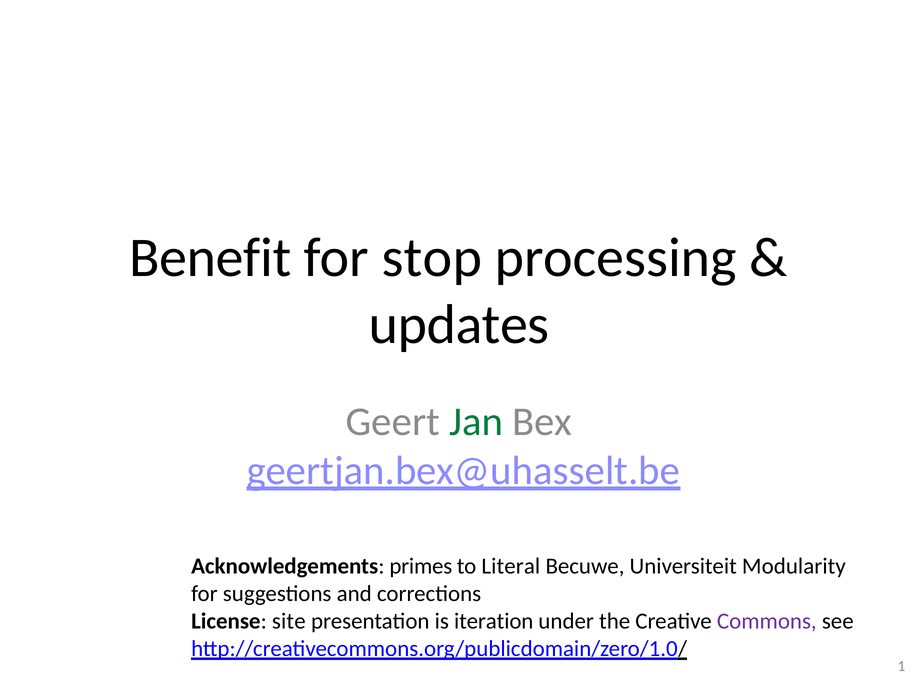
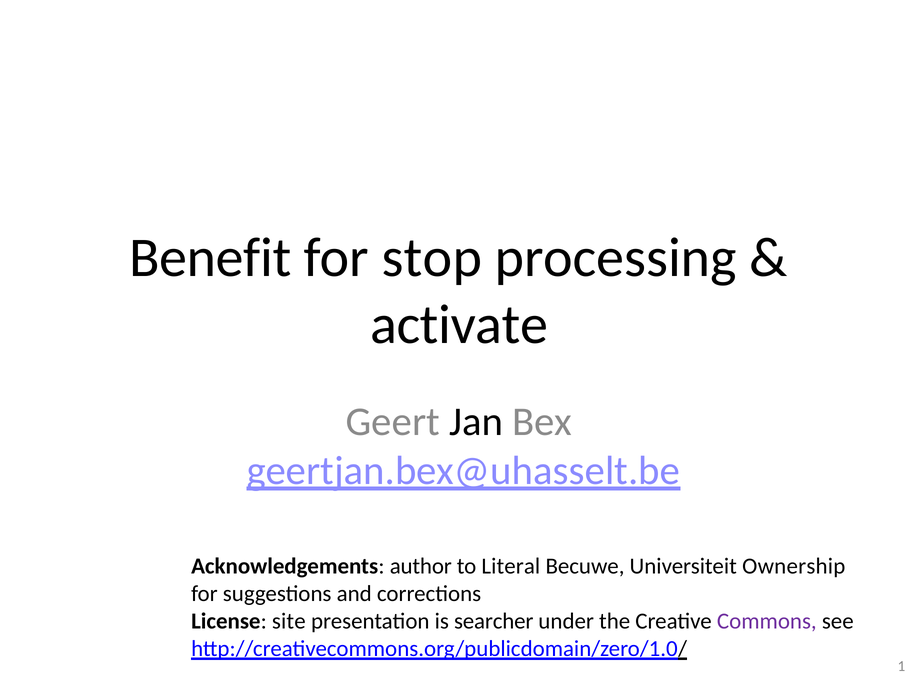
updates: updates -> activate
Jan colour: green -> black
primes: primes -> author
Modularity: Modularity -> Ownership
iteration: iteration -> searcher
